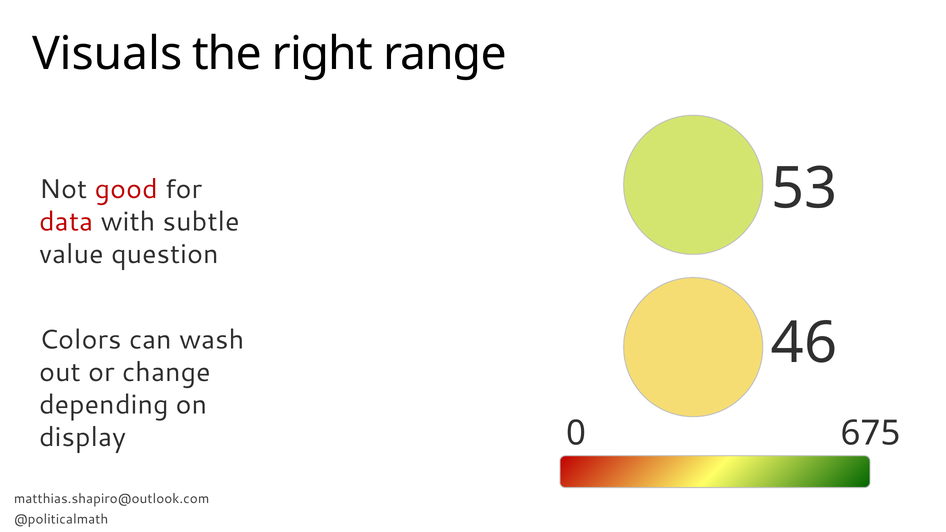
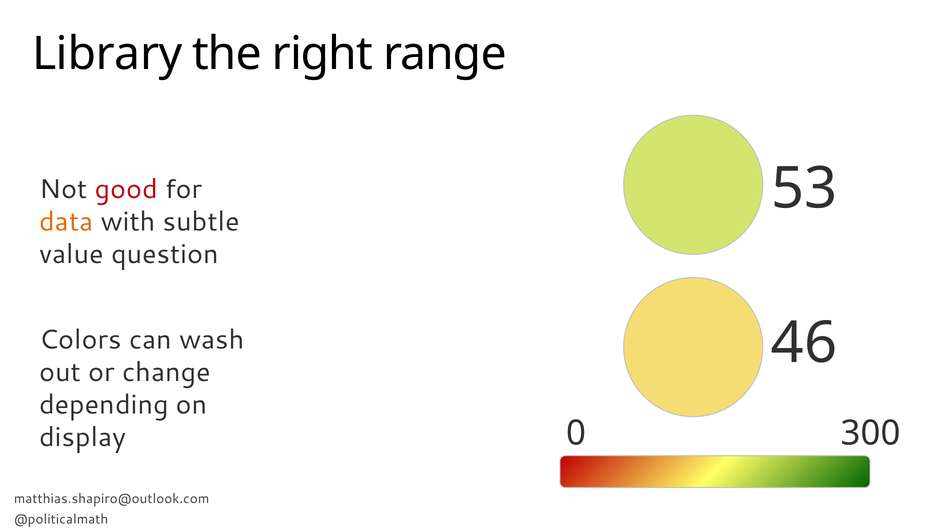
Visuals: Visuals -> Library
data colour: red -> orange
675: 675 -> 300
